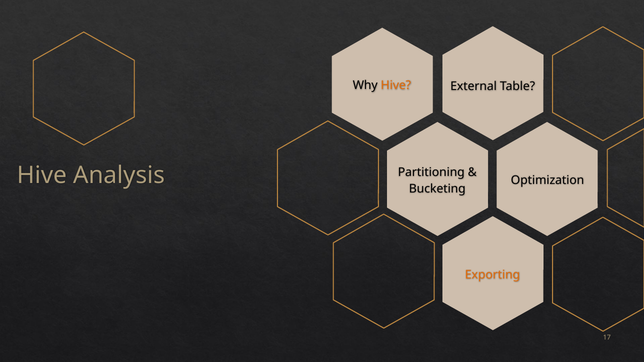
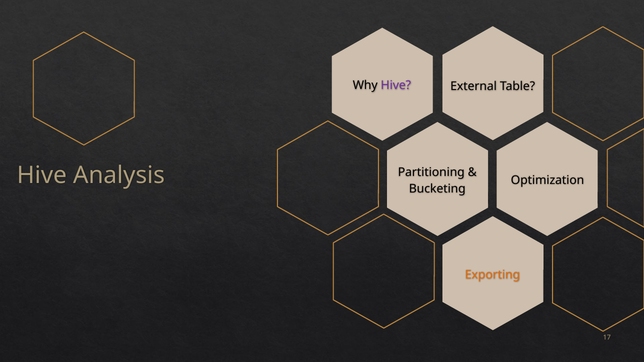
Hive at (396, 86) colour: orange -> purple
